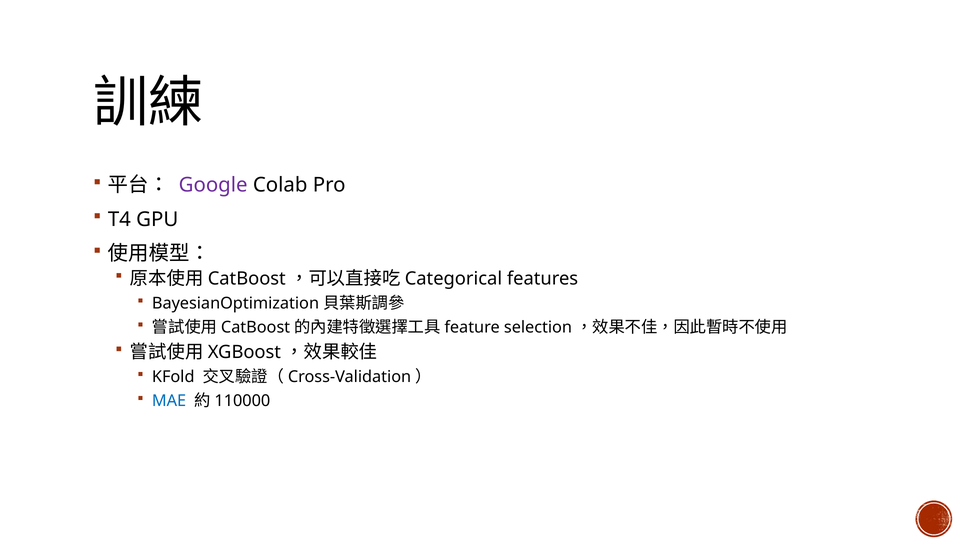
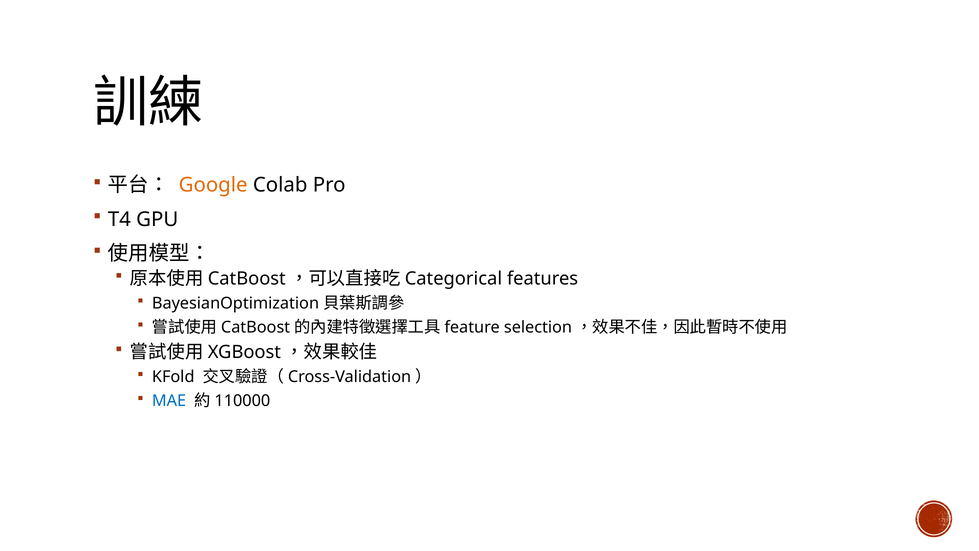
Google colour: purple -> orange
